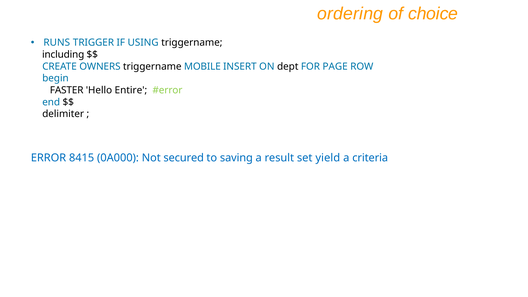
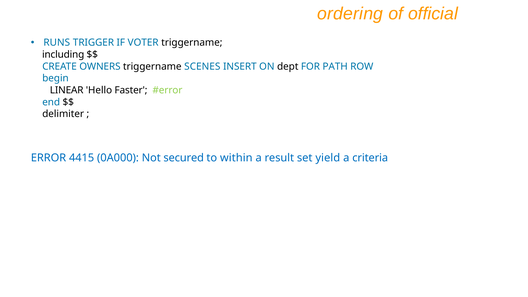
choice: choice -> official
USING: USING -> VOTER
MOBILE: MOBILE -> SCENES
PAGE: PAGE -> PATH
FASTER: FASTER -> LINEAR
Entire: Entire -> Faster
8415: 8415 -> 4415
saving: saving -> within
